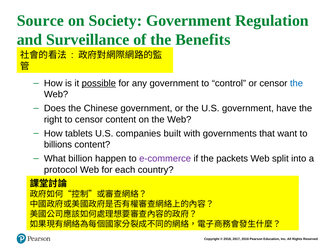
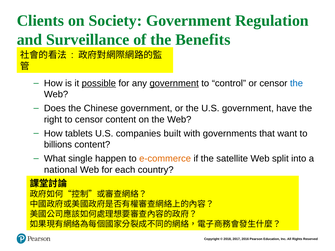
Source: Source -> Clients
government at (174, 83) underline: none -> present
billion: billion -> single
e-commerce colour: purple -> orange
packets: packets -> satellite
protocol: protocol -> national
